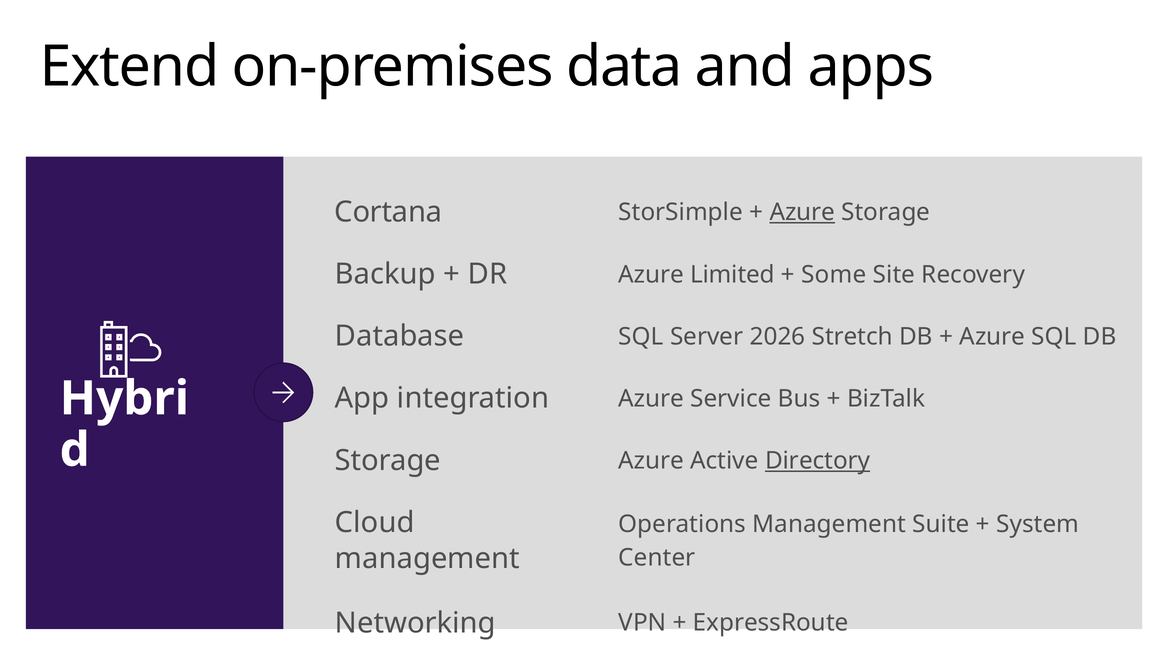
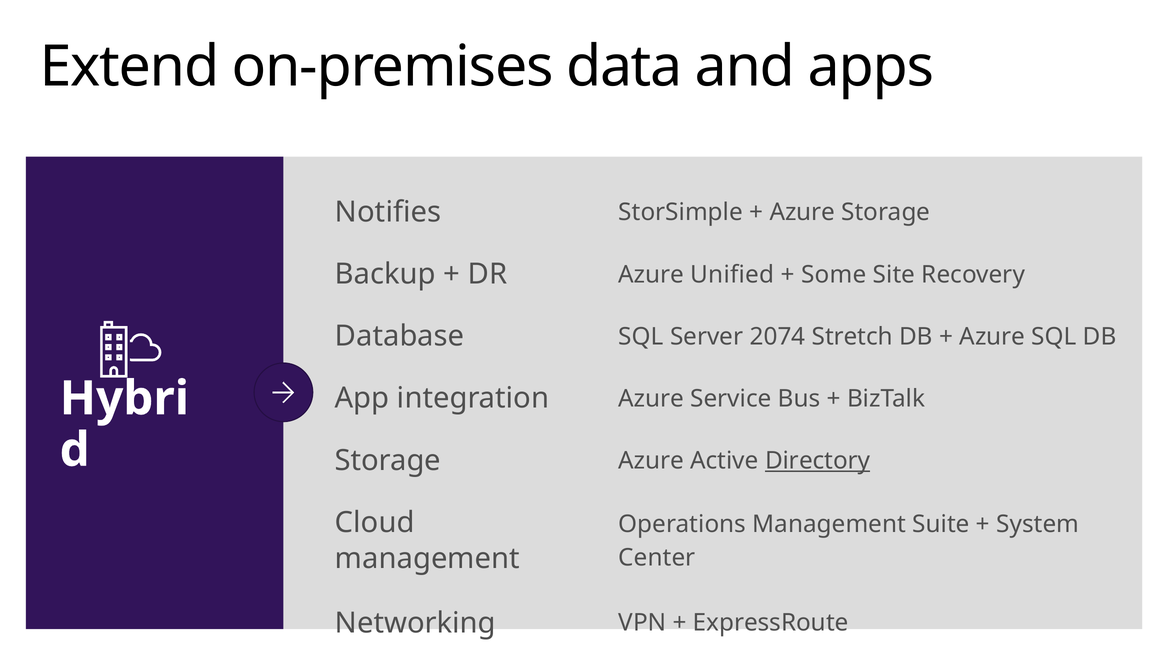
Cortana: Cortana -> Notifies
Azure at (802, 212) underline: present -> none
Limited: Limited -> Unified
2026: 2026 -> 2074
